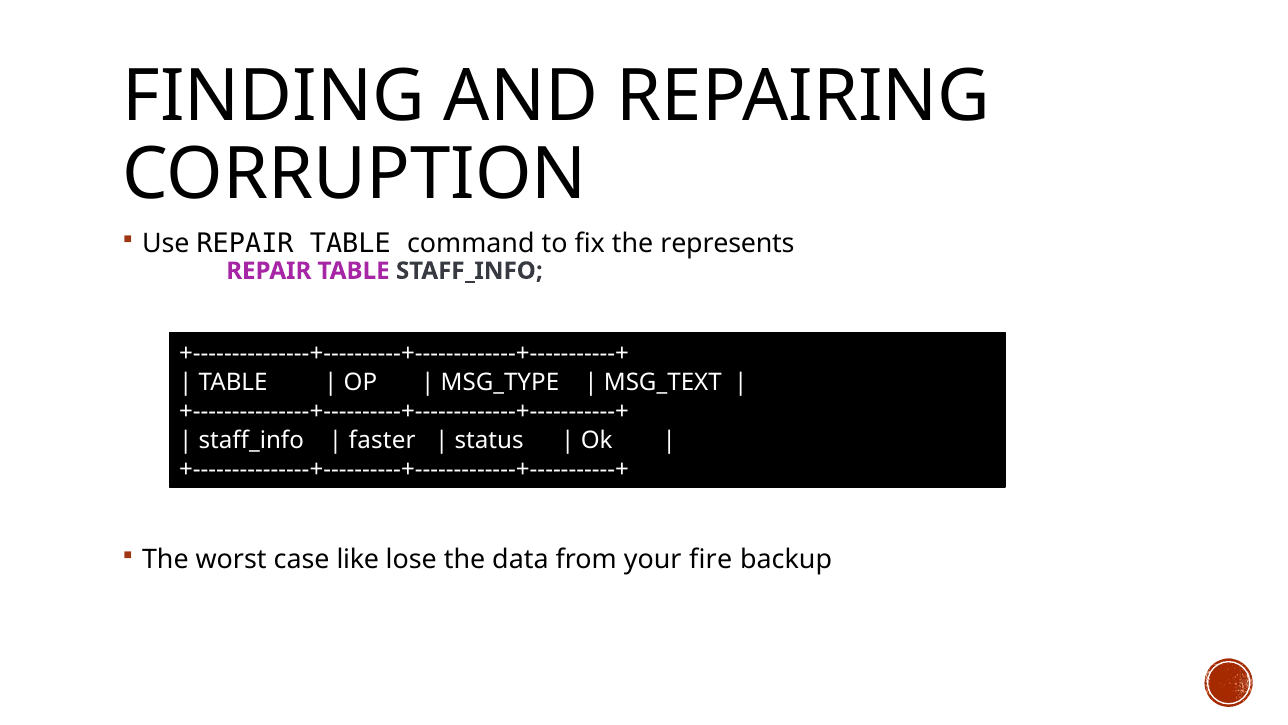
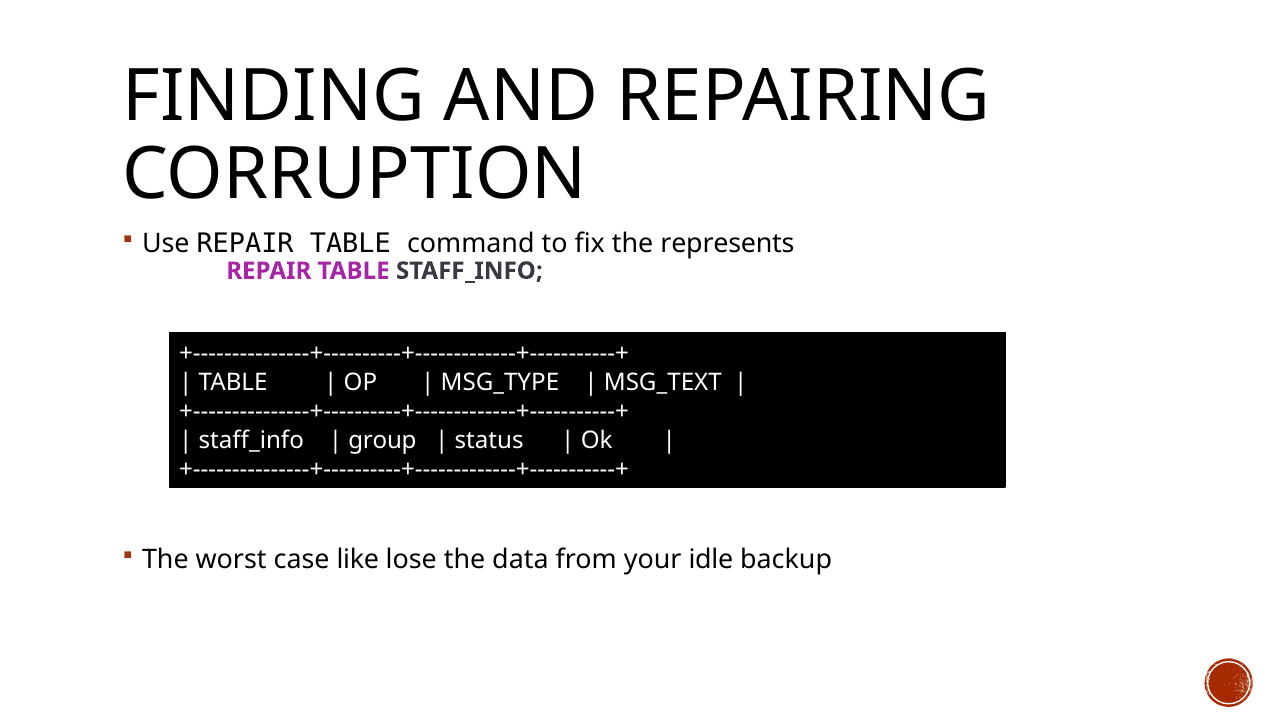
faster: faster -> group
fire: fire -> idle
